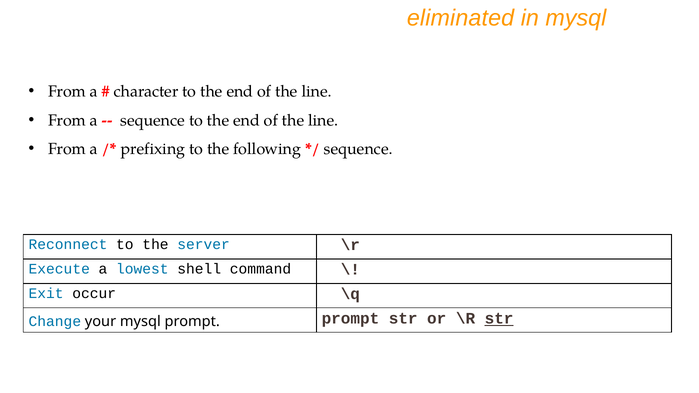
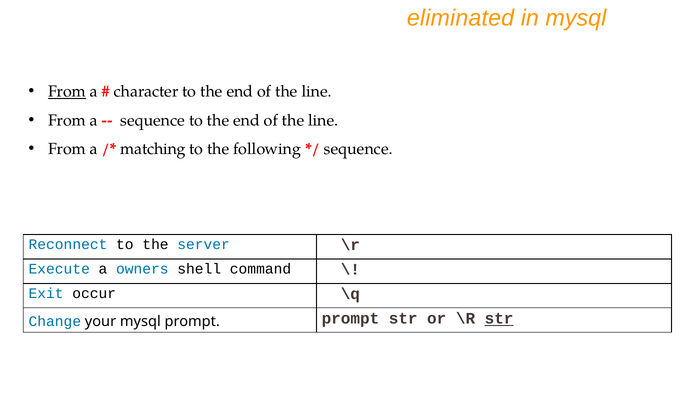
From at (67, 91) underline: none -> present
prefixing: prefixing -> matching
lowest: lowest -> owners
